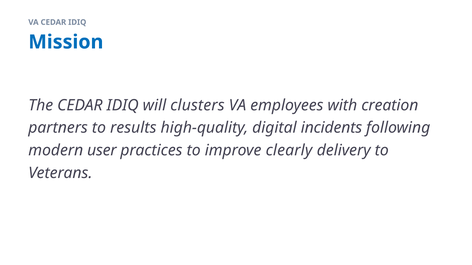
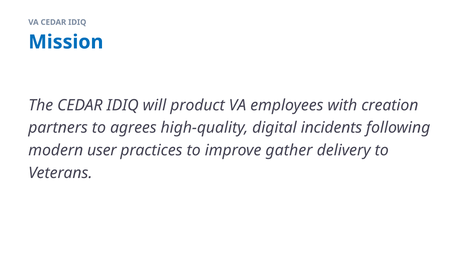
clusters: clusters -> product
results: results -> agrees
clearly: clearly -> gather
